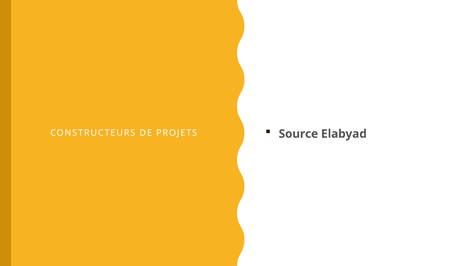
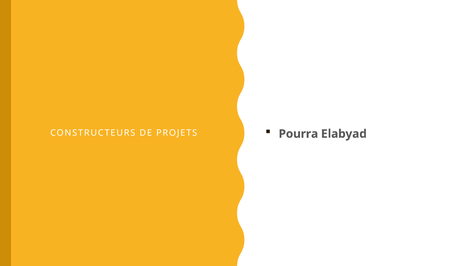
Source: Source -> Pourra
